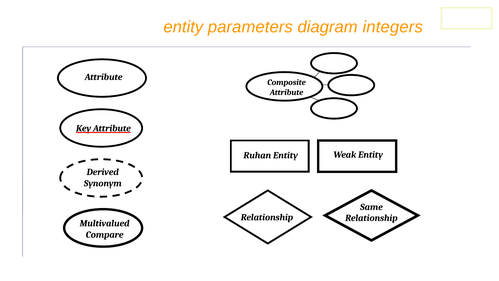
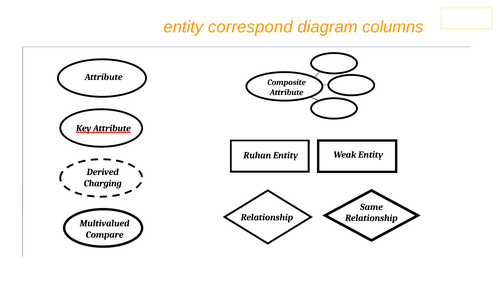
parameters: parameters -> correspond
integers: integers -> columns
Synonym: Synonym -> Charging
